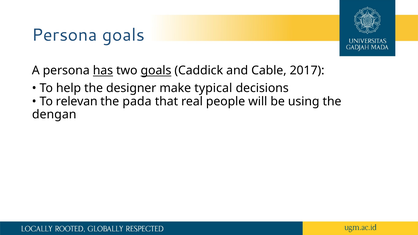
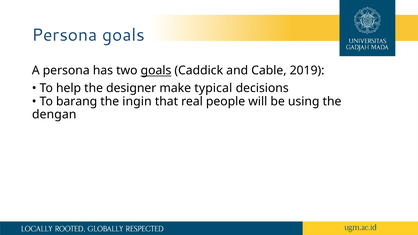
has underline: present -> none
2017: 2017 -> 2019
relevan: relevan -> barang
pada: pada -> ingin
